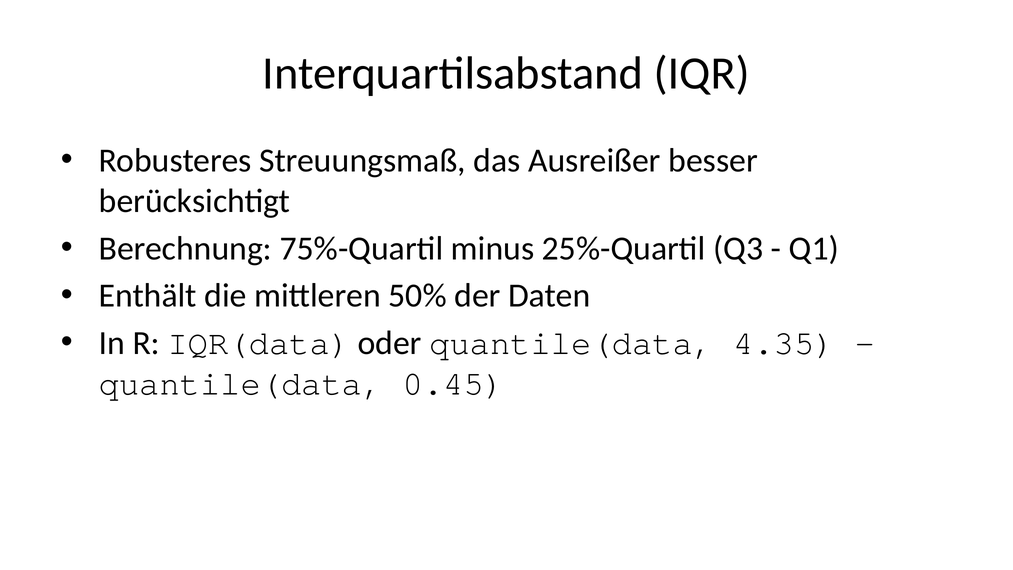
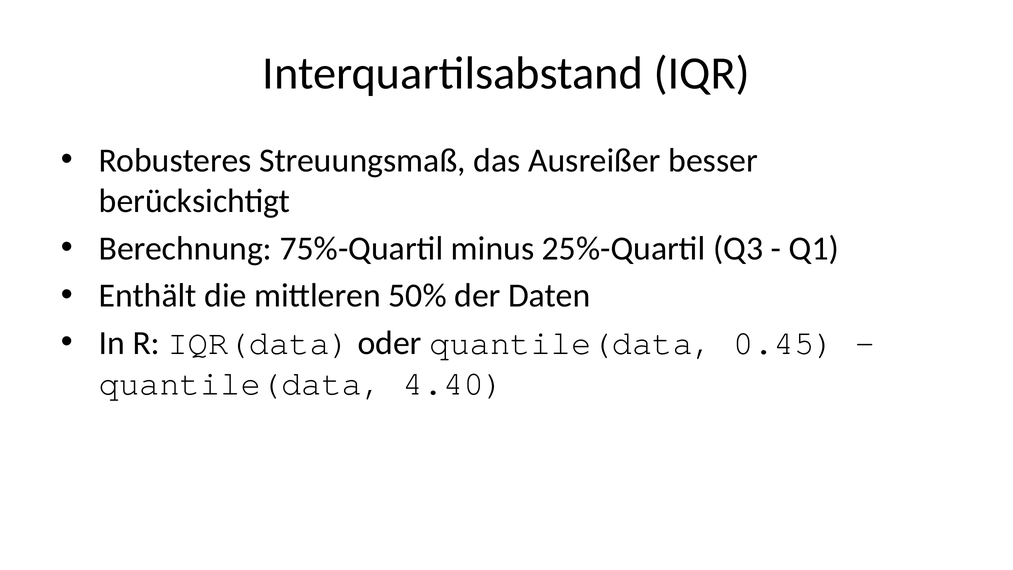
4.35: 4.35 -> 0.45
0.45: 0.45 -> 4.40
